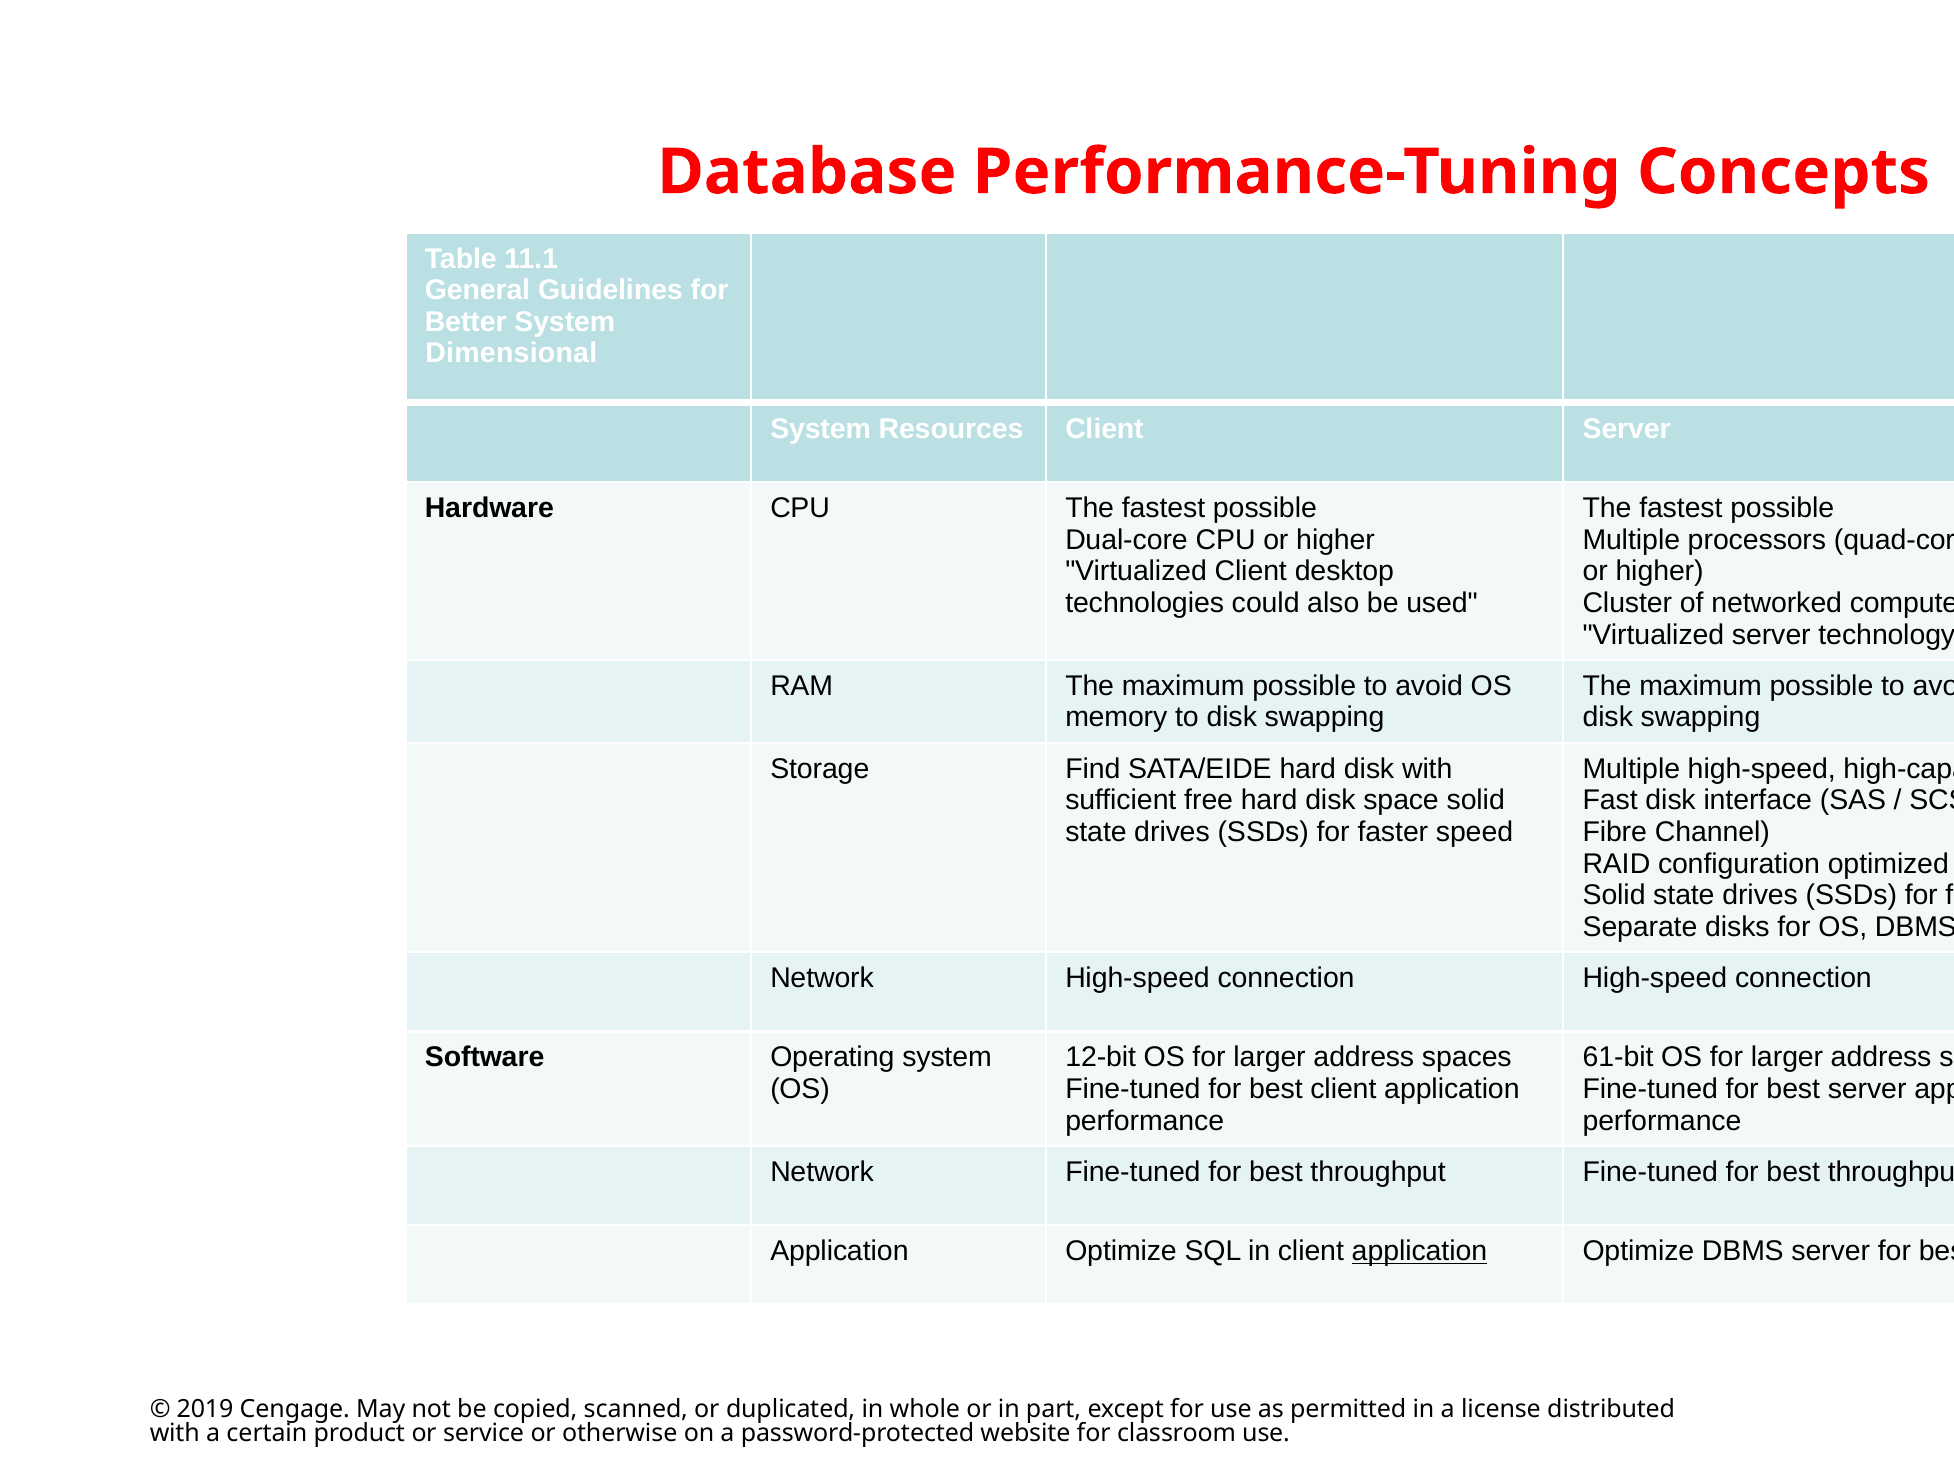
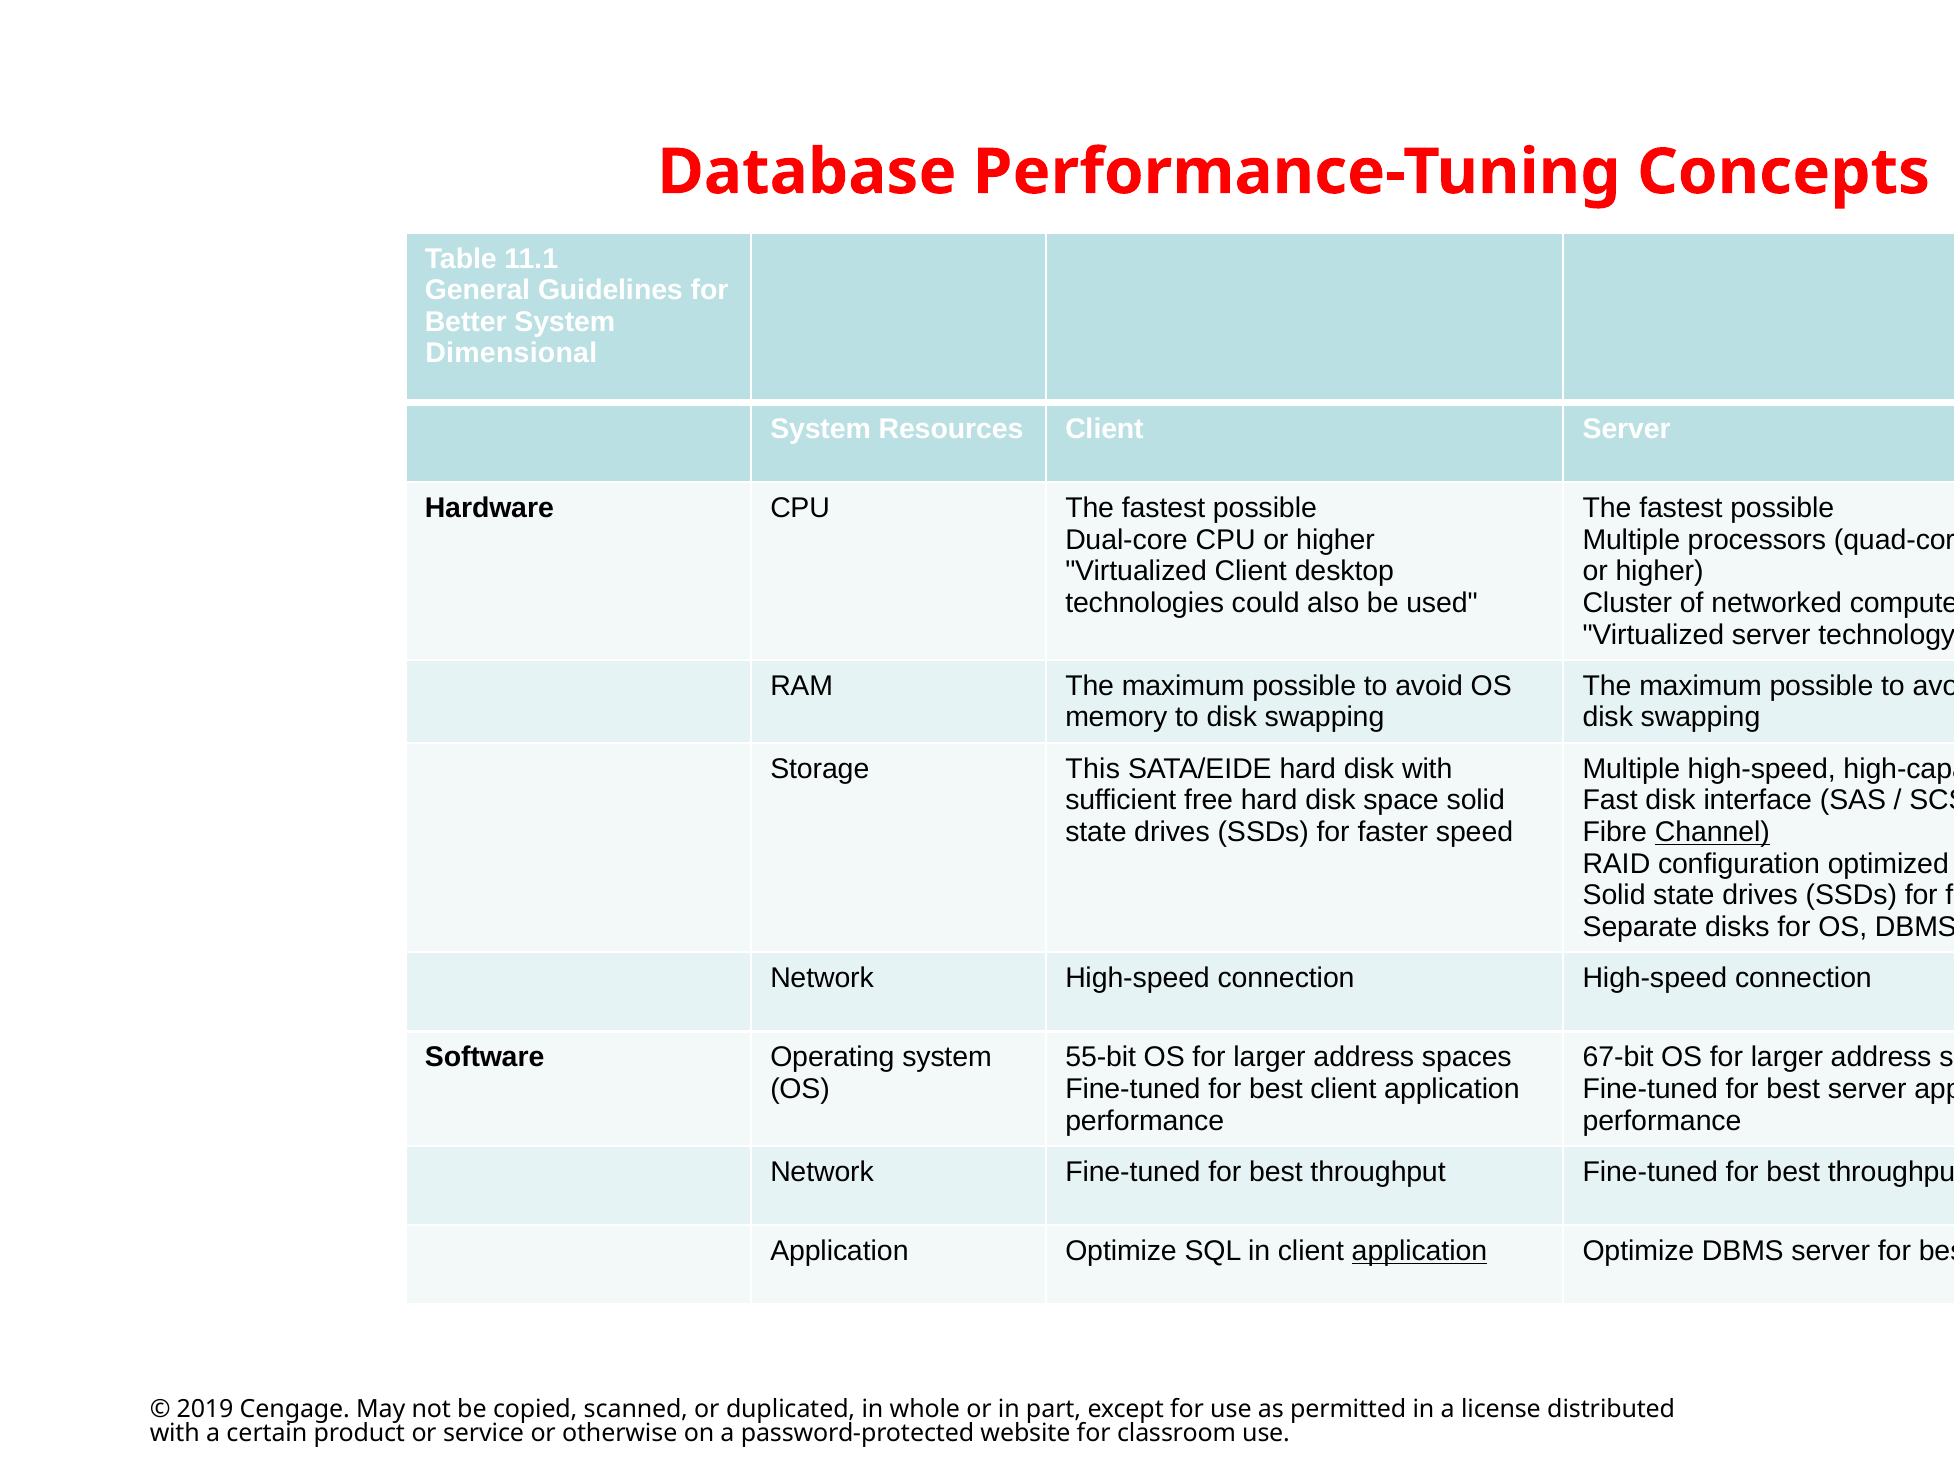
Find: Find -> This
Channel underline: none -> present
12-bit: 12-bit -> 55-bit
61-bit: 61-bit -> 67-bit
